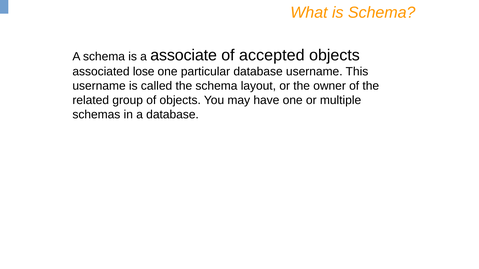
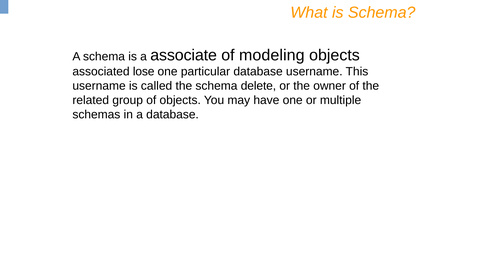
accepted: accepted -> modeling
layout: layout -> delete
